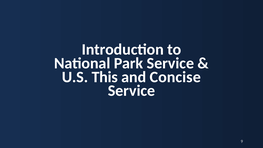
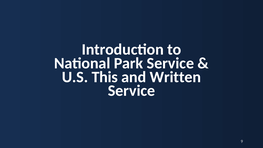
Concise: Concise -> Written
